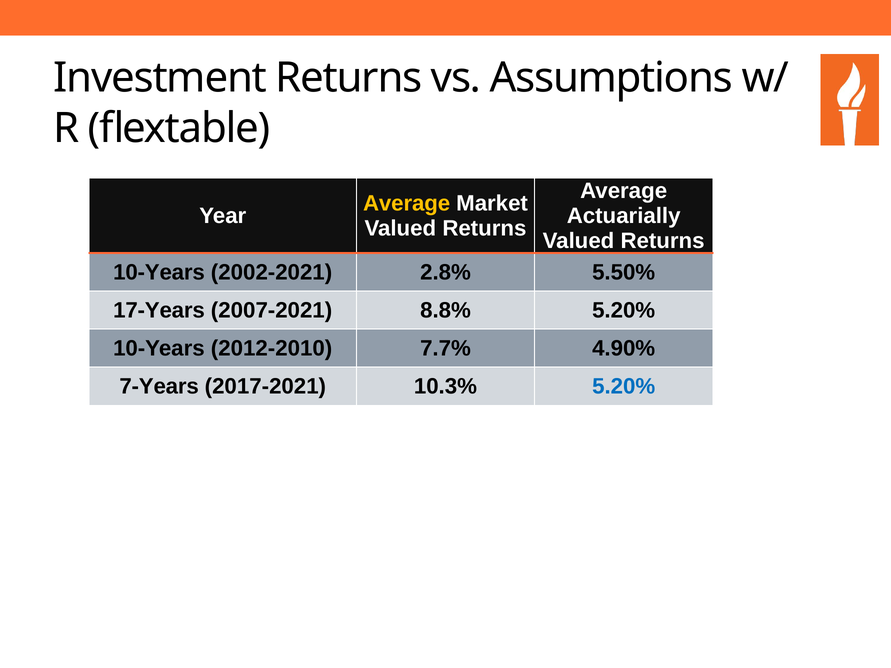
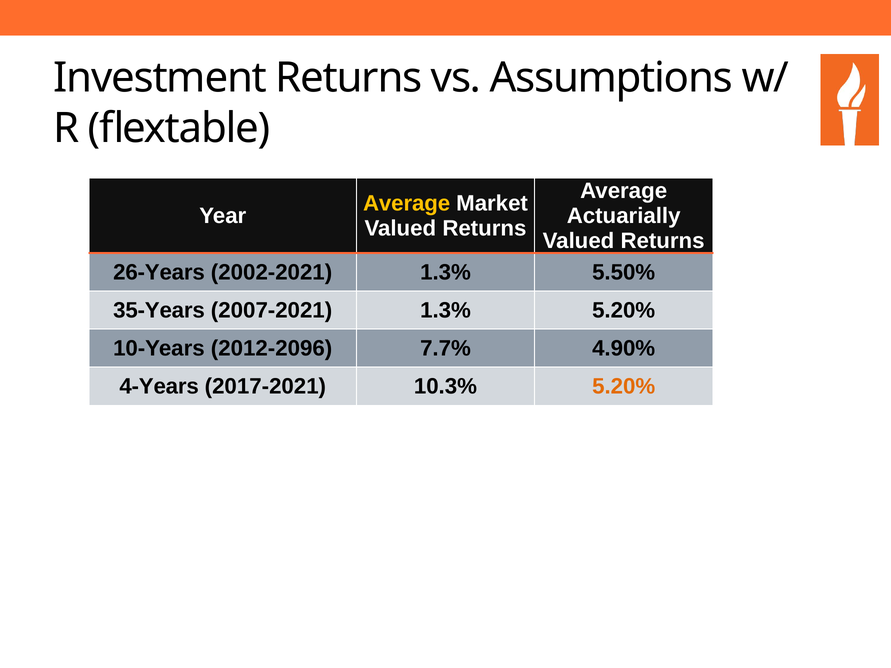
10-Years at (159, 272): 10-Years -> 26-Years
2002-2021 2.8%: 2.8% -> 1.3%
17-Years: 17-Years -> 35-Years
2007-2021 8.8%: 8.8% -> 1.3%
2012-2010: 2012-2010 -> 2012-2096
7-Years: 7-Years -> 4-Years
5.20% at (624, 387) colour: blue -> orange
